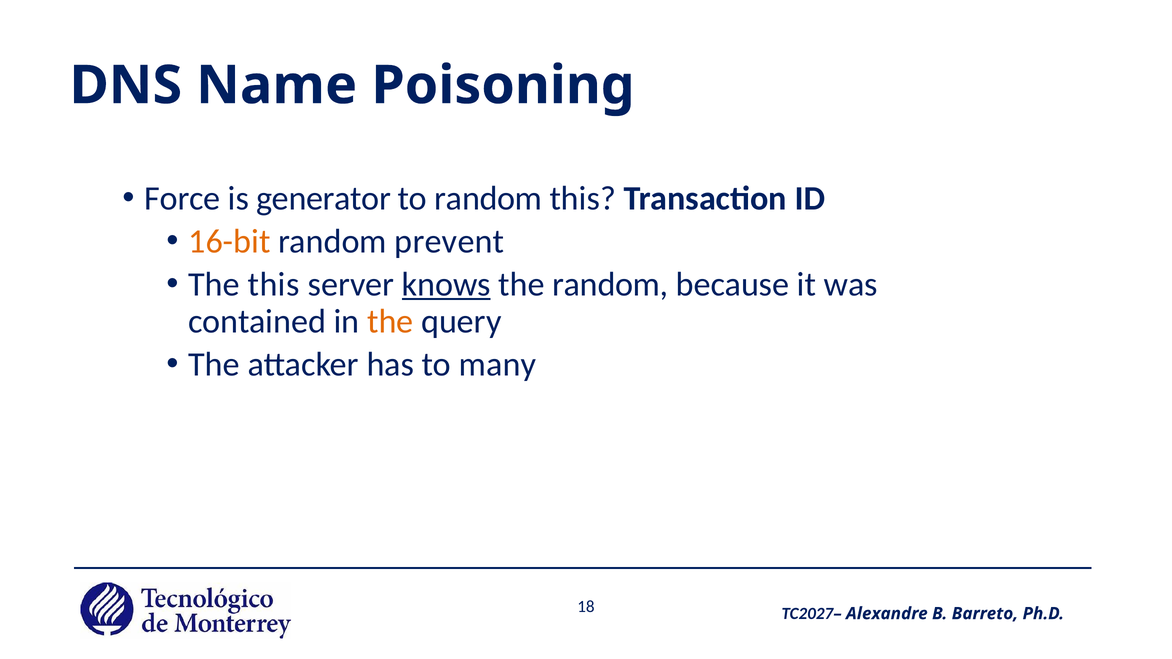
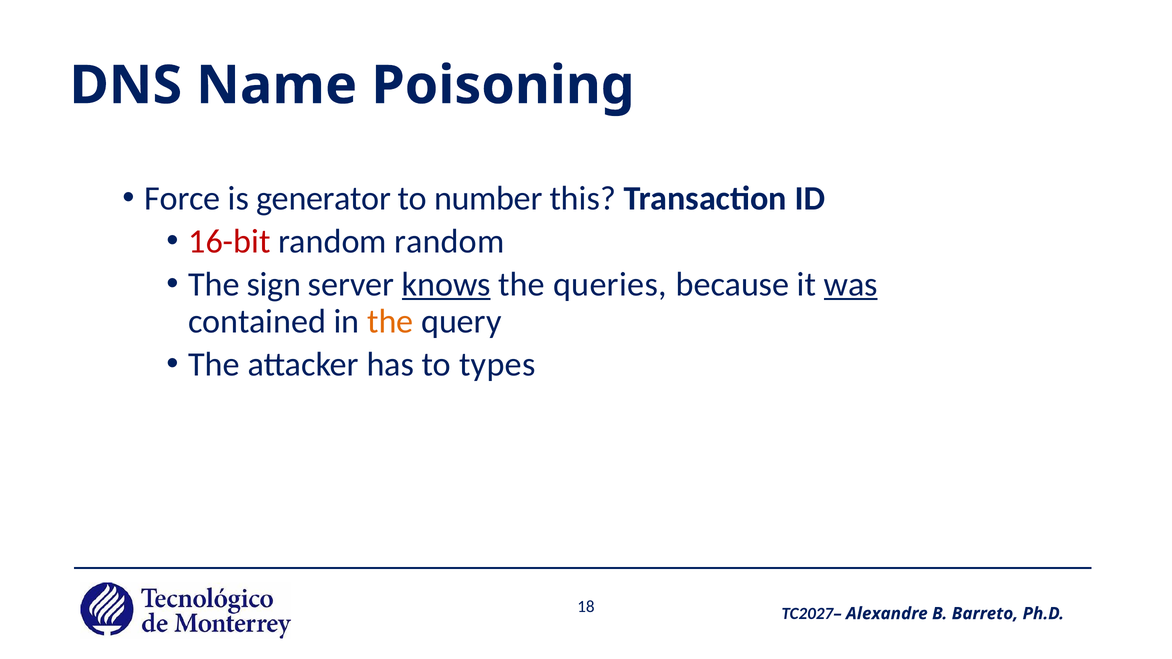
to random: random -> number
16-bit colour: orange -> red
random prevent: prevent -> random
The this: this -> sign
the random: random -> queries
was underline: none -> present
many: many -> types
